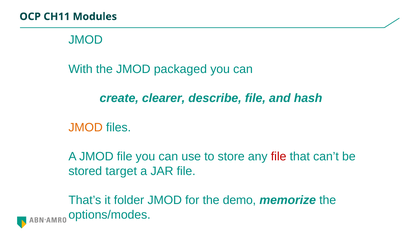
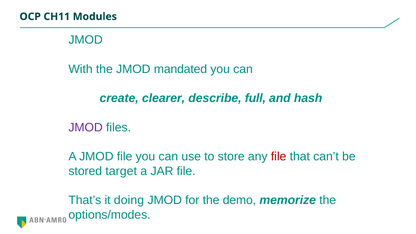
packaged: packaged -> mandated
describe file: file -> full
JMOD at (86, 127) colour: orange -> purple
folder: folder -> doing
